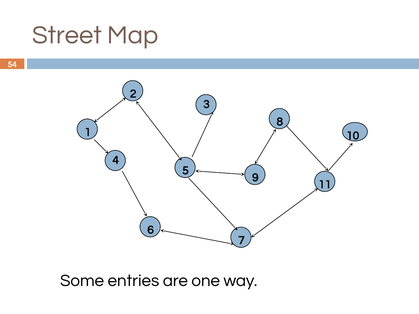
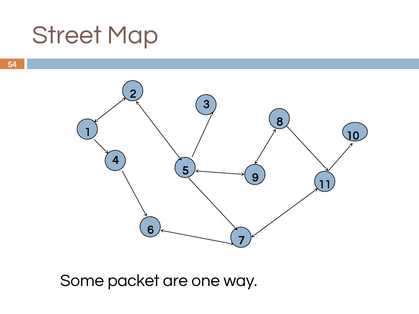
entries: entries -> packet
